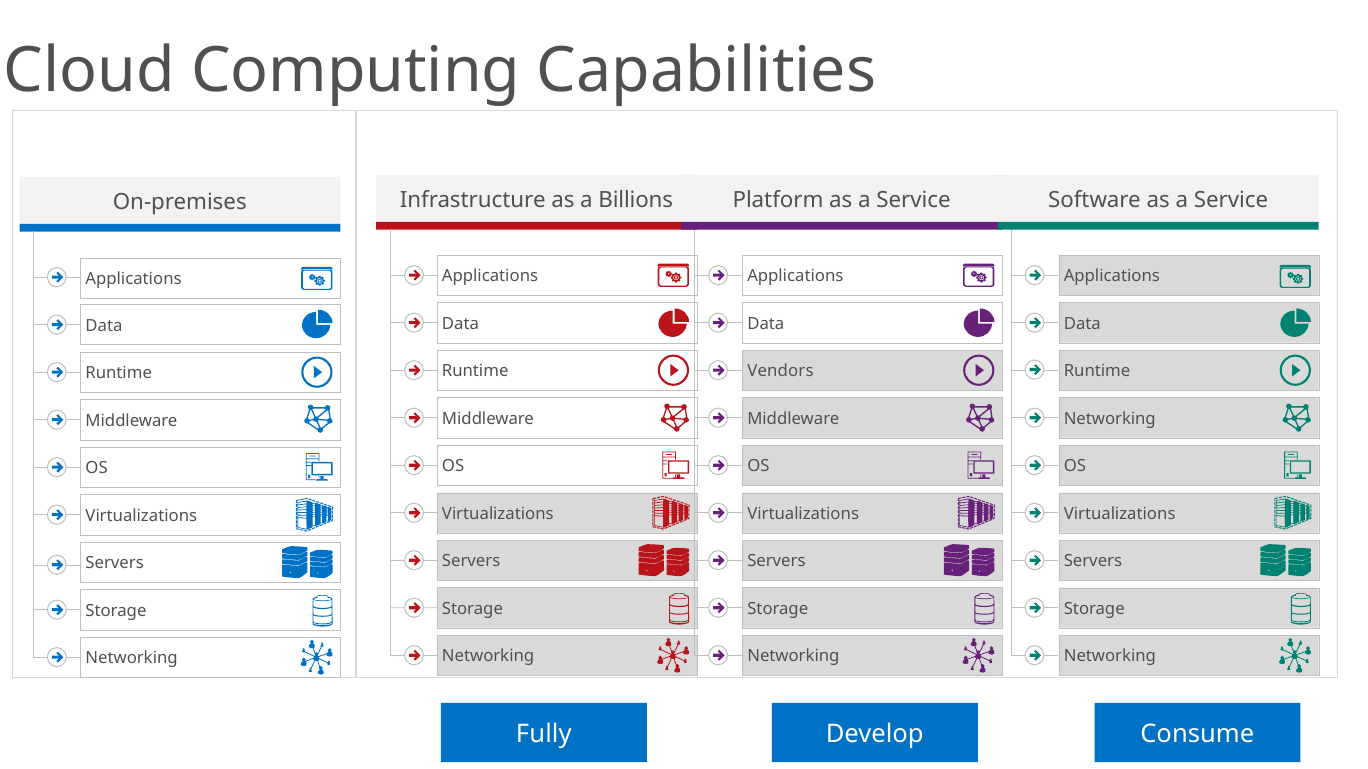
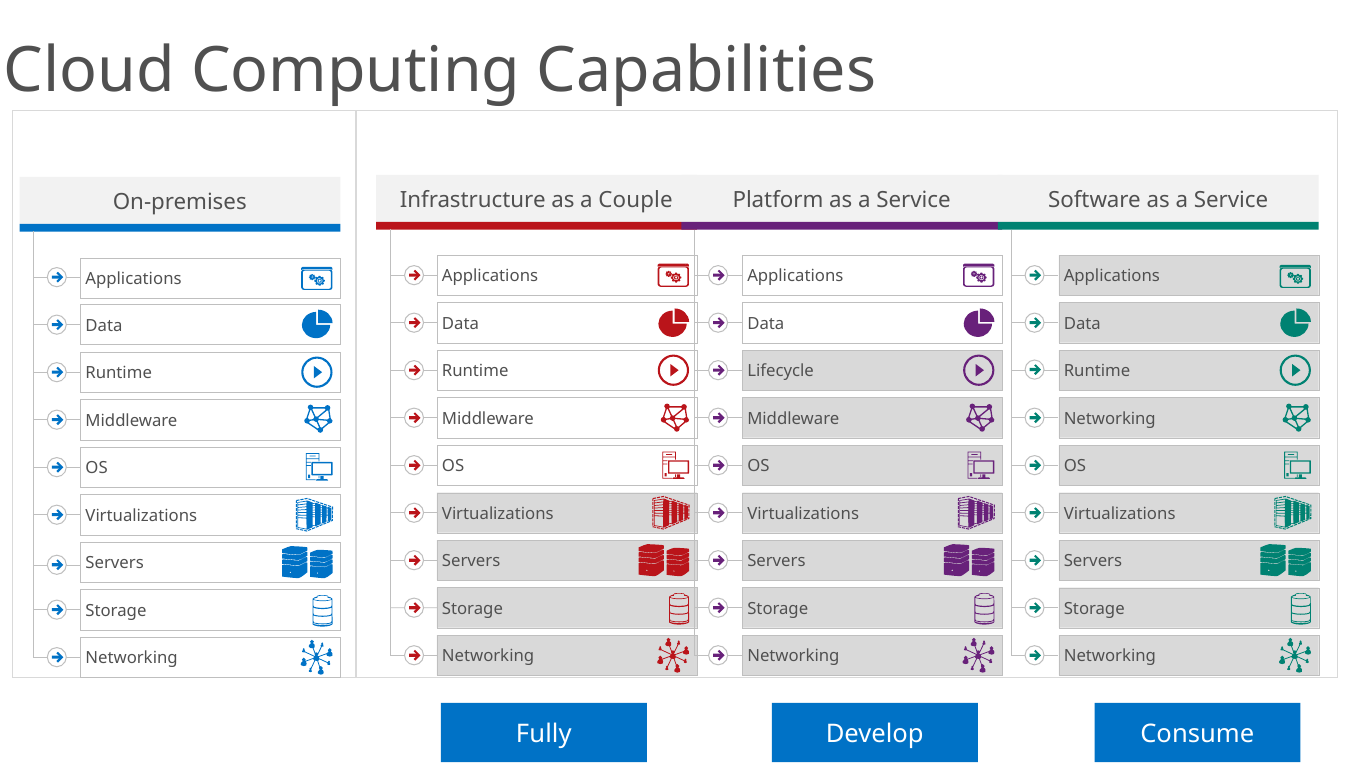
Billions: Billions -> Couple
Vendors: Vendors -> Lifecycle
